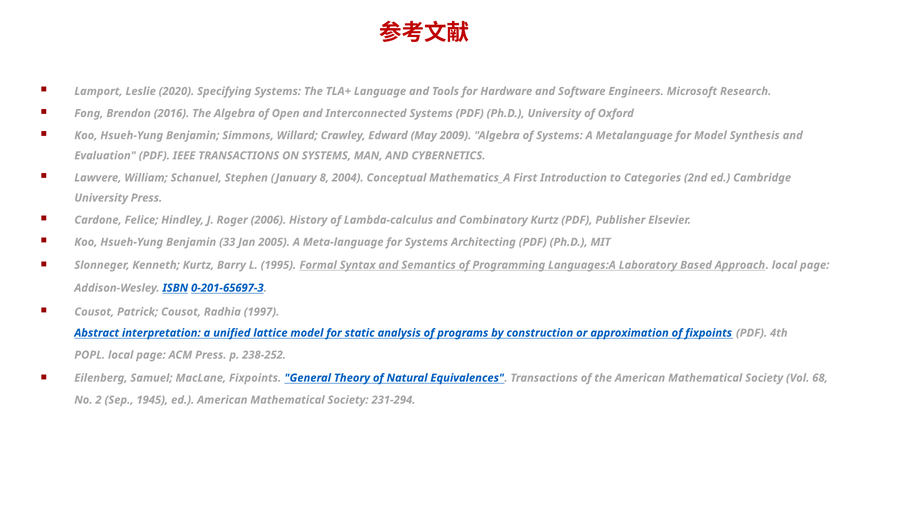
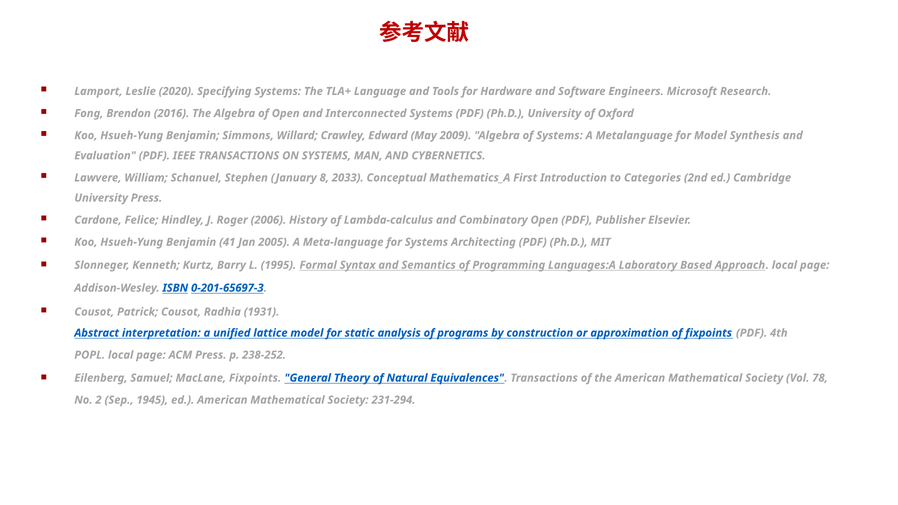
2004: 2004 -> 2033
Combinatory Kurtz: Kurtz -> Open
33: 33 -> 41
1997: 1997 -> 1931
68: 68 -> 78
